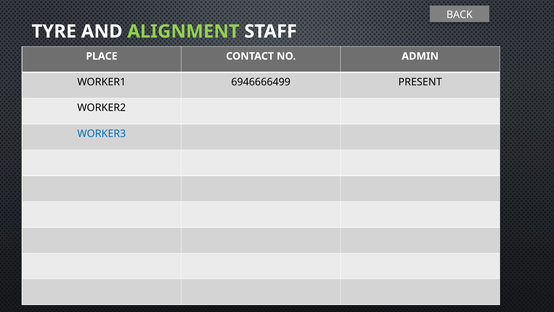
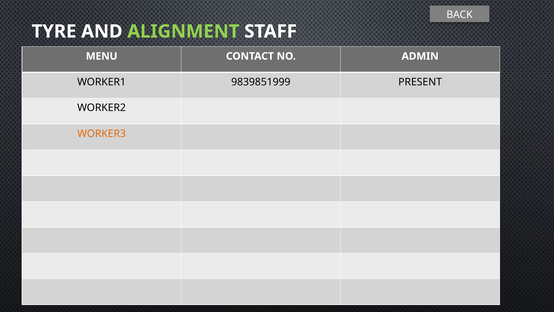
PLACE: PLACE -> MENU
6946666499: 6946666499 -> 9839851999
WORKER3 colour: blue -> orange
